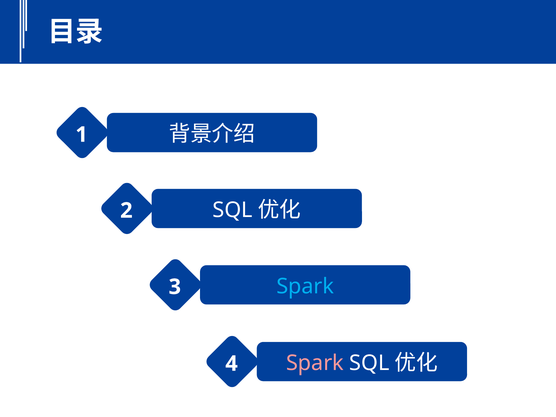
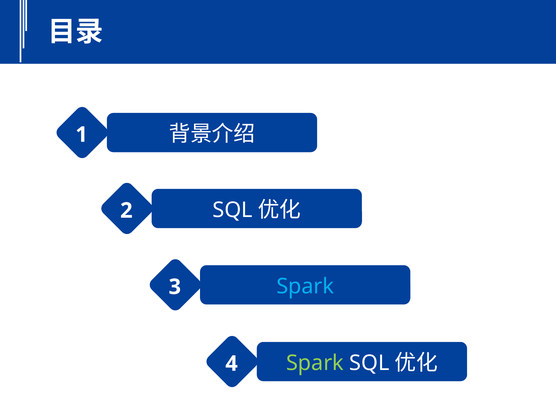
Spark at (315, 363) colour: pink -> light green
